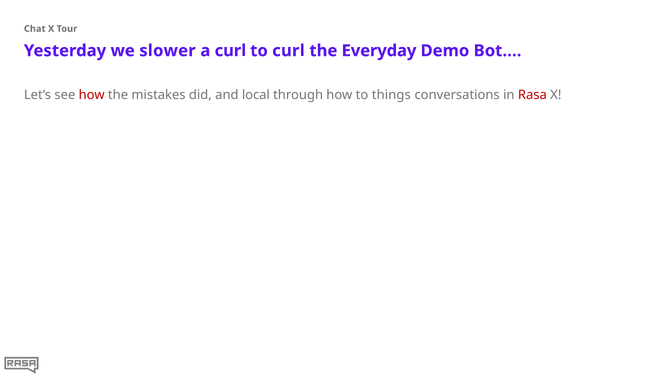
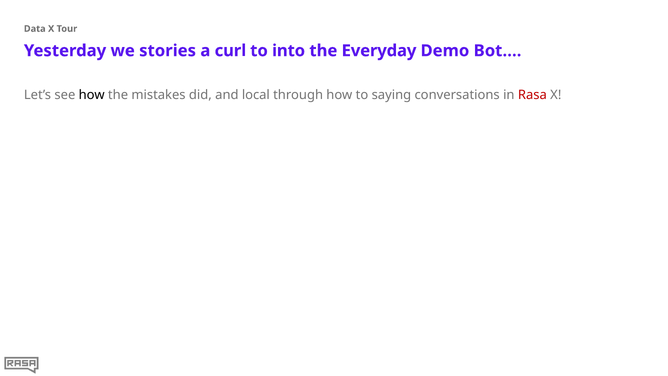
Chat: Chat -> Data
slower: slower -> stories
to curl: curl -> into
how at (92, 95) colour: red -> black
things: things -> saying
